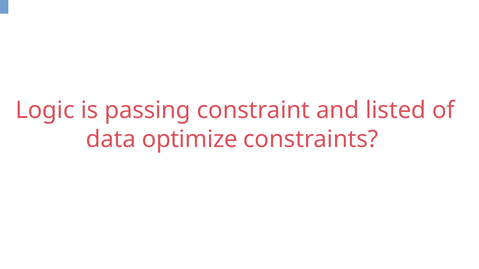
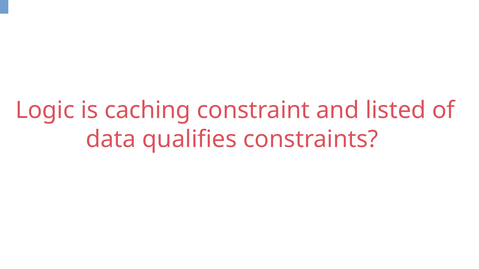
passing: passing -> caching
optimize: optimize -> qualifies
